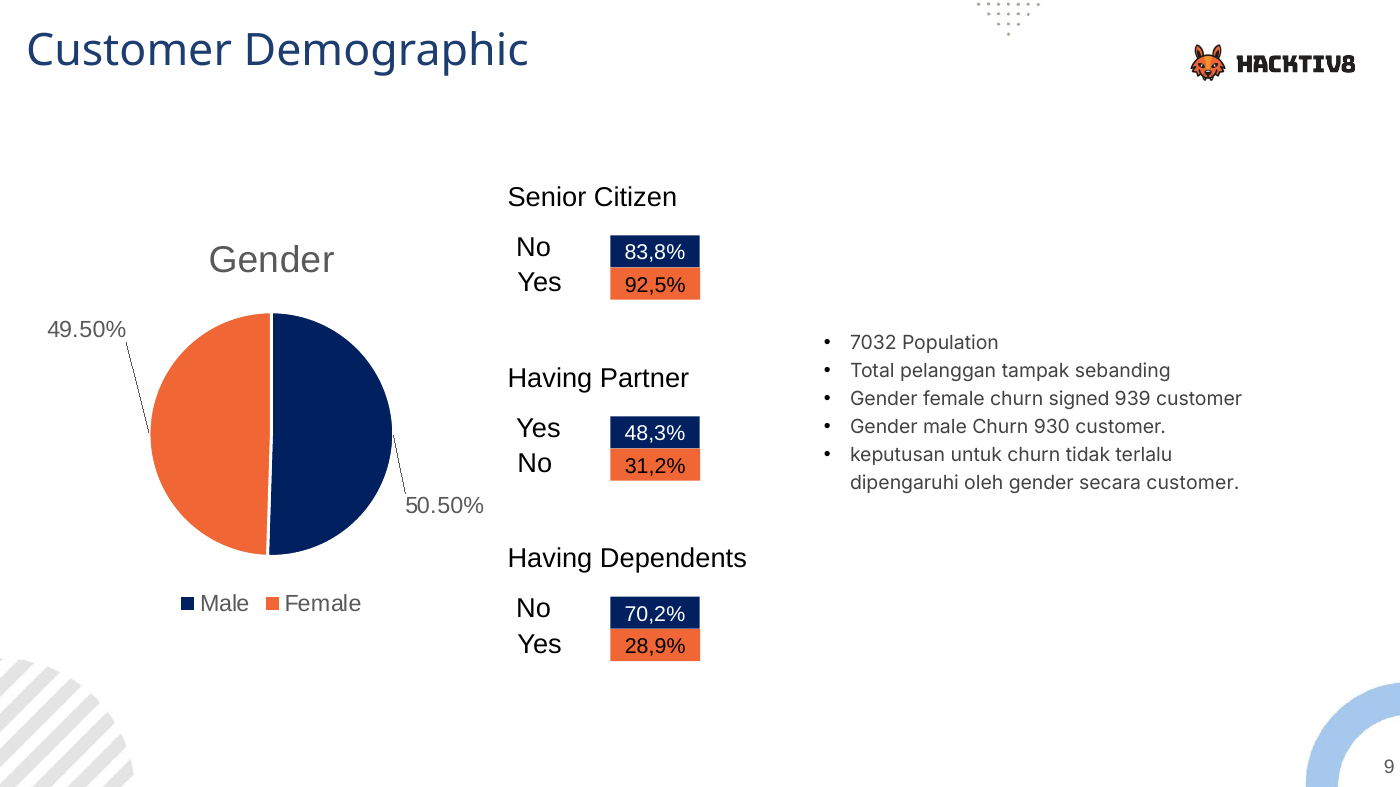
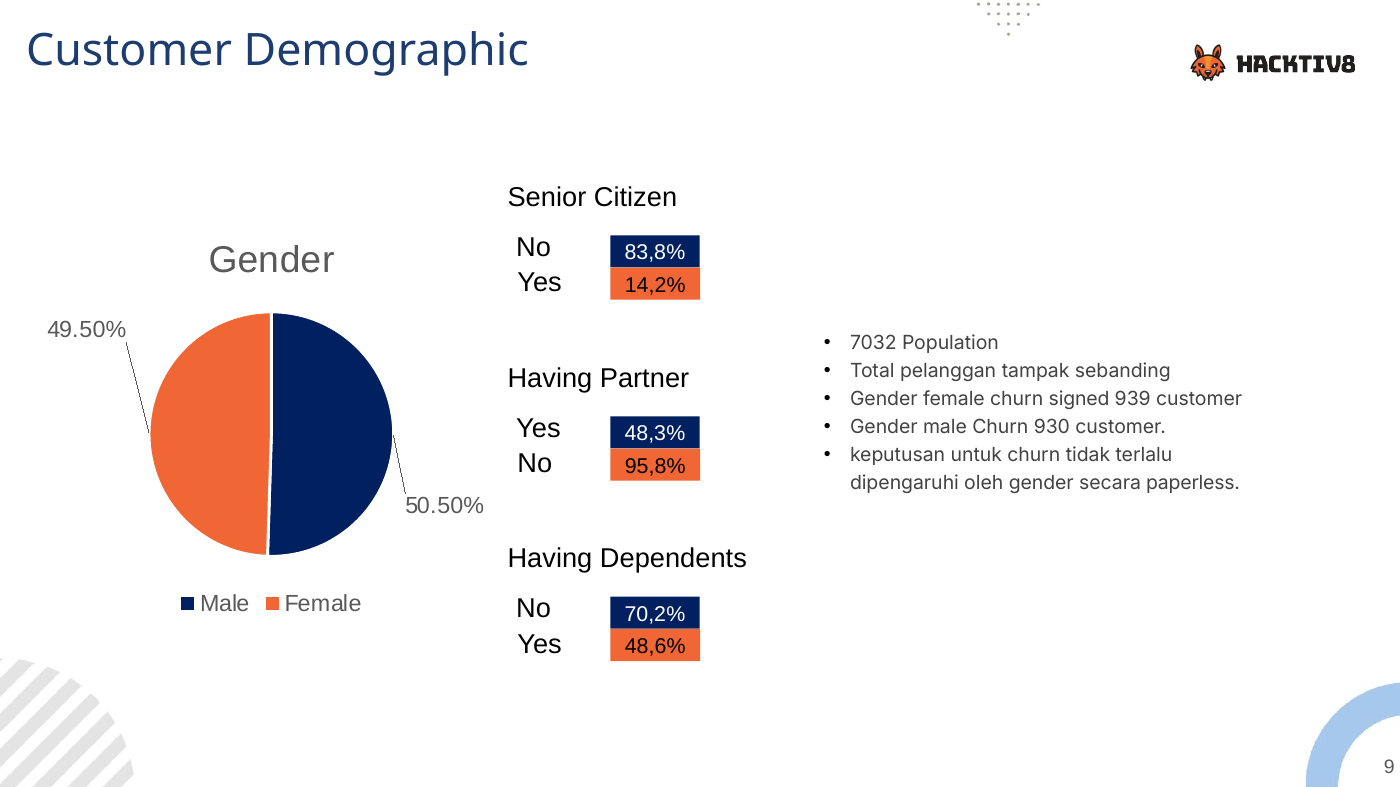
92,5%: 92,5% -> 14,2%
31,2%: 31,2% -> 95,8%
secara customer: customer -> paperless
28,9%: 28,9% -> 48,6%
